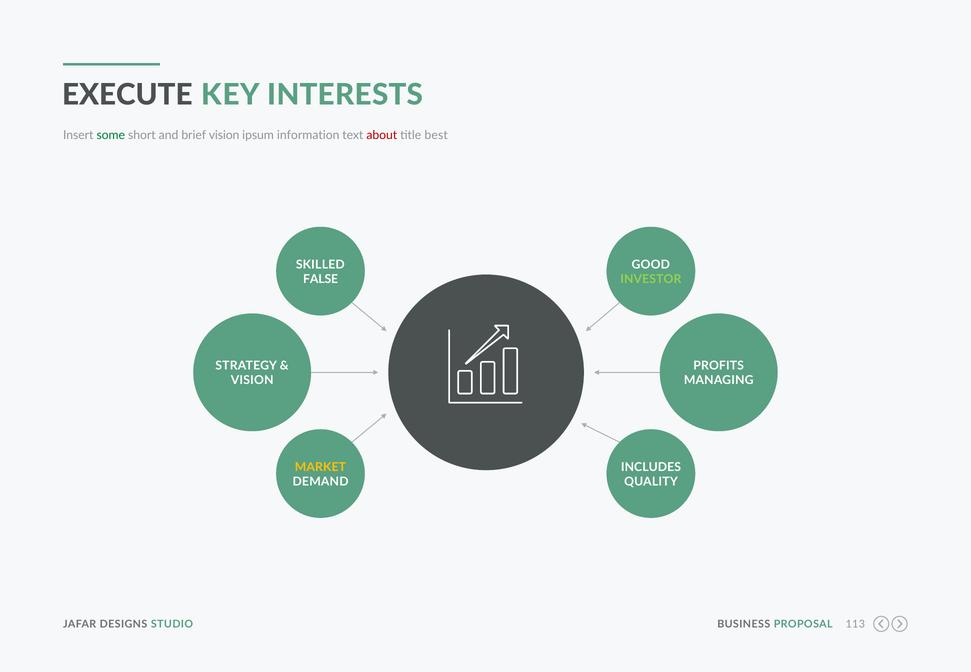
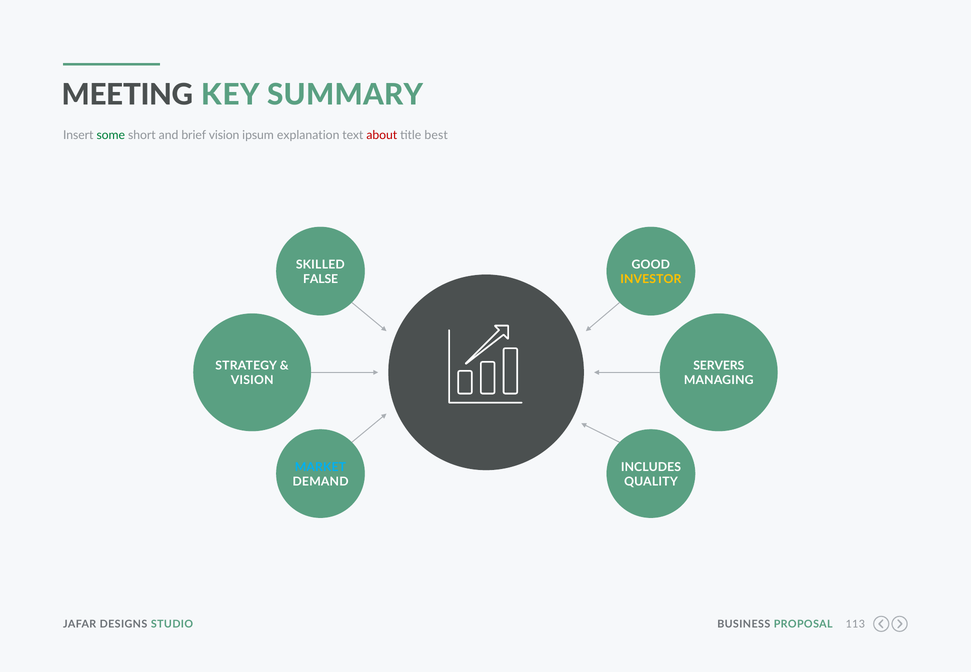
EXECUTE: EXECUTE -> MEETING
INTERESTS: INTERESTS -> SUMMARY
information: information -> explanation
INVESTOR colour: light green -> yellow
PROFITS: PROFITS -> SERVERS
MARKET colour: yellow -> light blue
